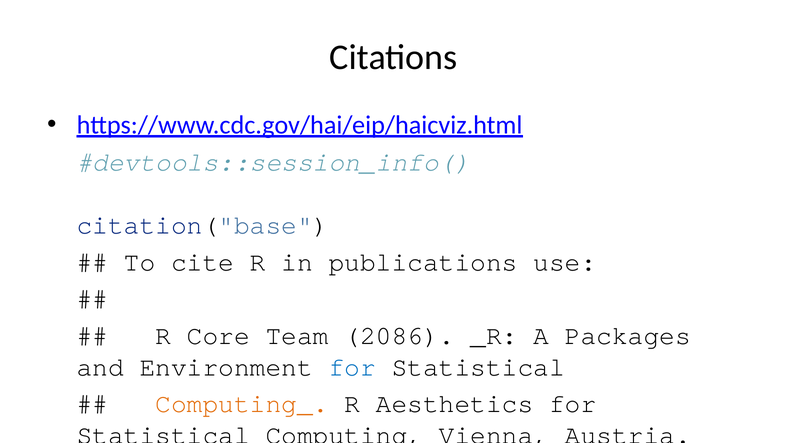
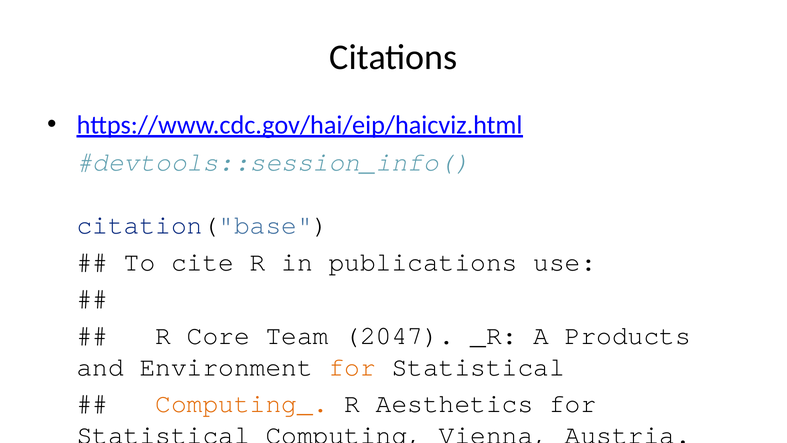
2086: 2086 -> 2047
A Packages: Packages -> Products
for at (352, 367) colour: blue -> orange
